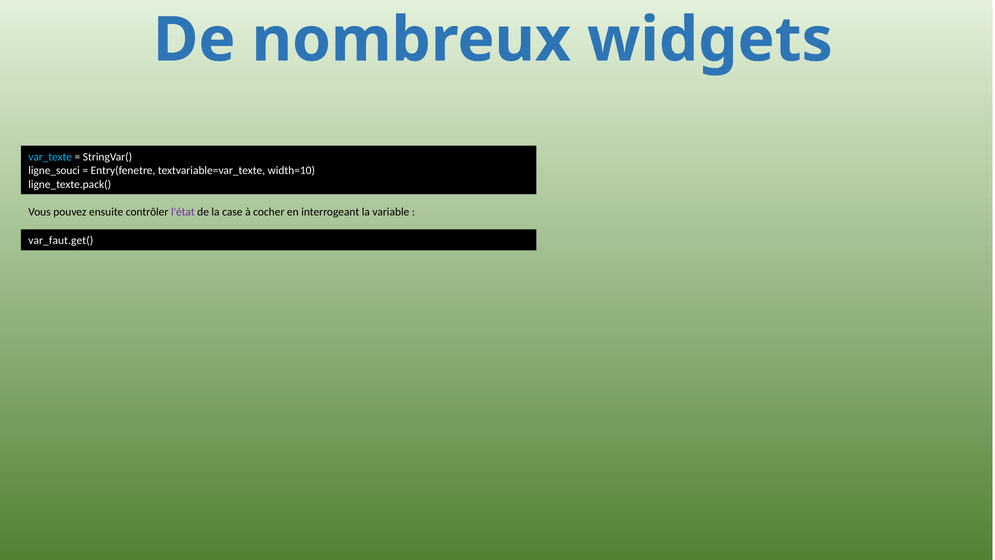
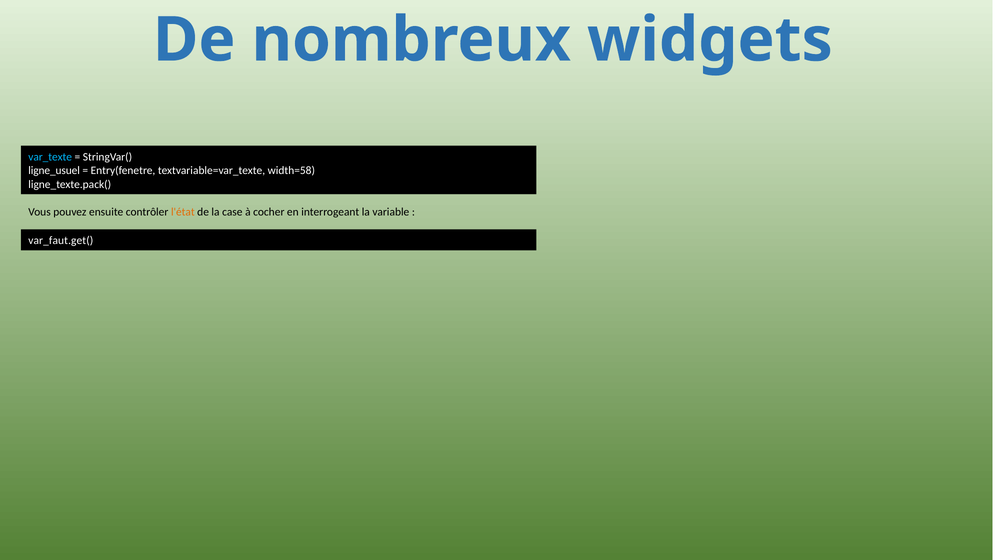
ligne_souci: ligne_souci -> ligne_usuel
width=10: width=10 -> width=58
l'état colour: purple -> orange
